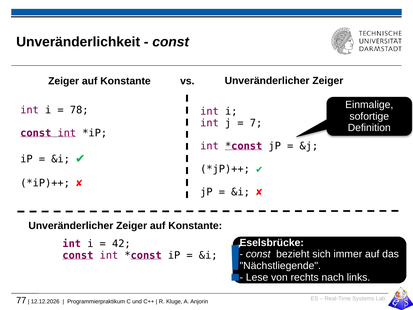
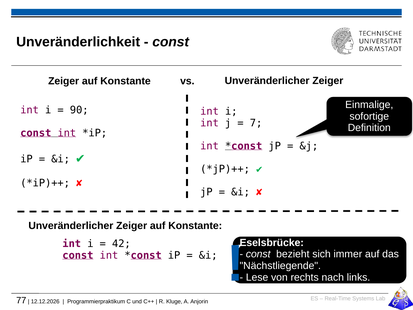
78: 78 -> 90
